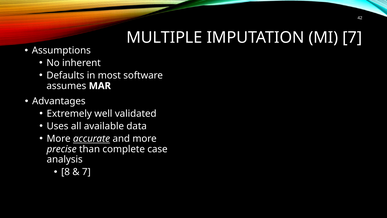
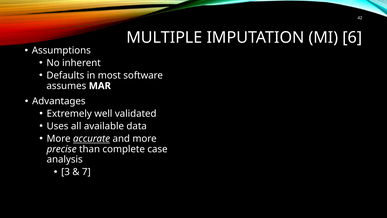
MI 7: 7 -> 6
8: 8 -> 3
